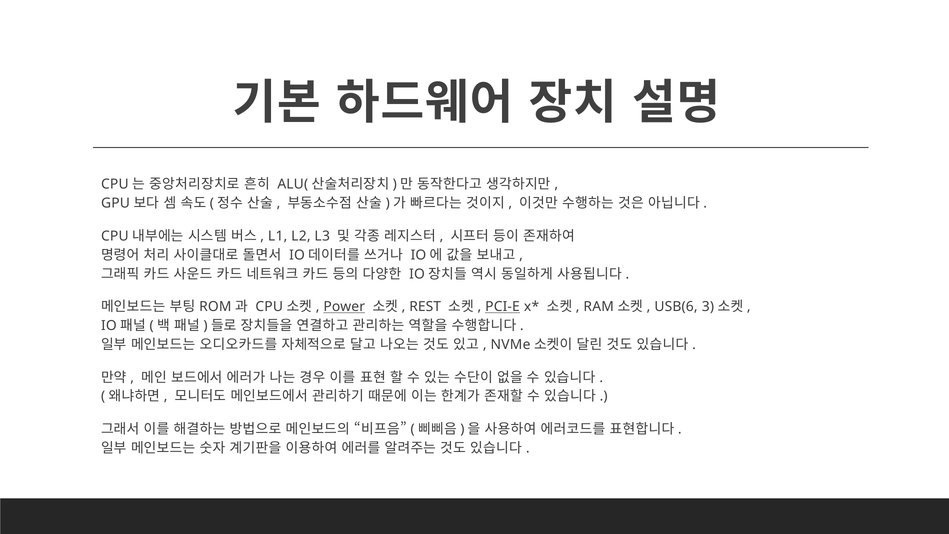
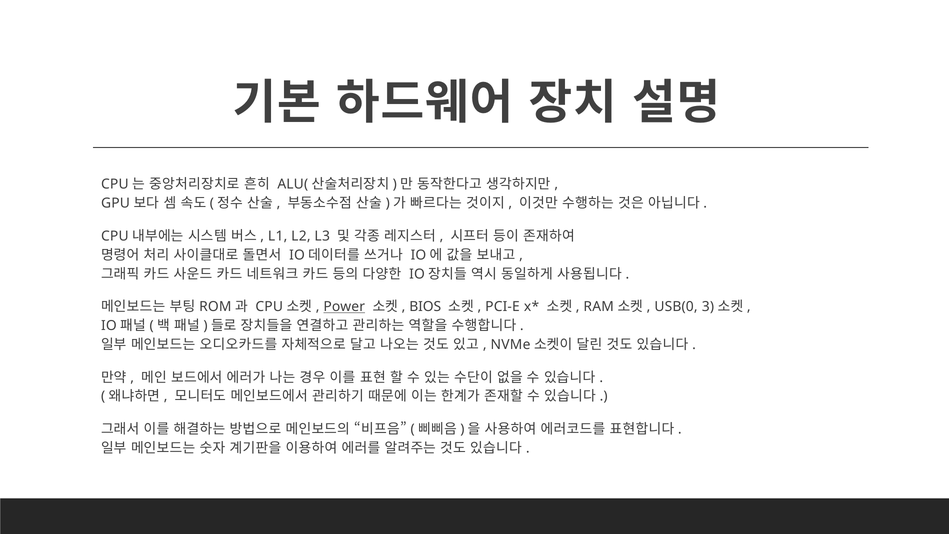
REST: REST -> BIOS
PCI-E underline: present -> none
USB(6: USB(6 -> USB(0
